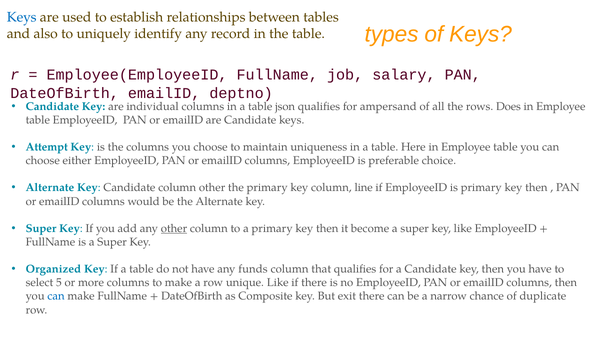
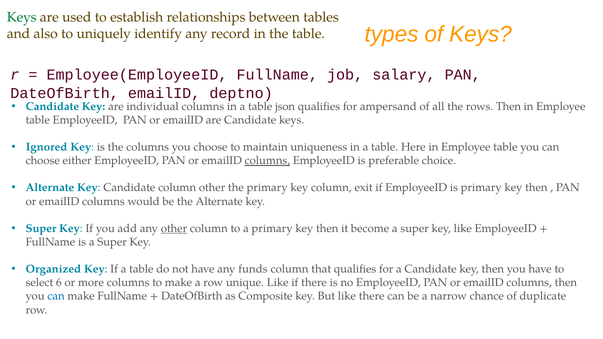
Keys at (22, 17) colour: blue -> green
rows Does: Does -> Then
Attempt: Attempt -> Ignored
columns at (267, 161) underline: none -> present
line: line -> exit
5: 5 -> 6
But exit: exit -> like
